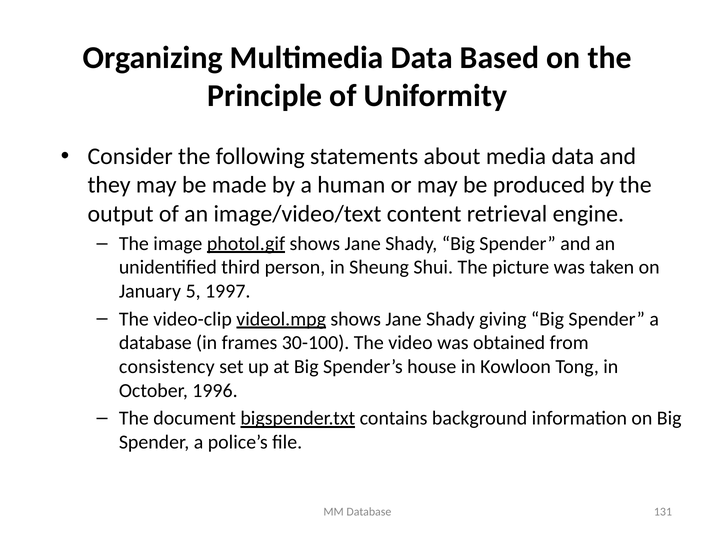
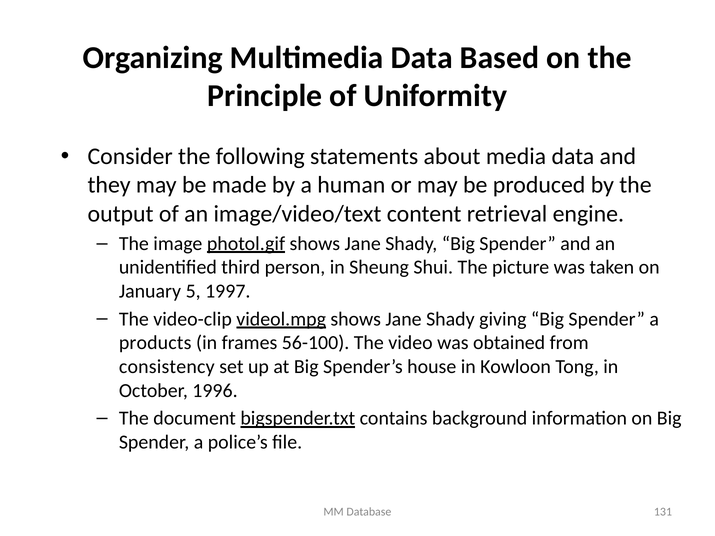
database at (155, 343): database -> products
30-100: 30-100 -> 56-100
